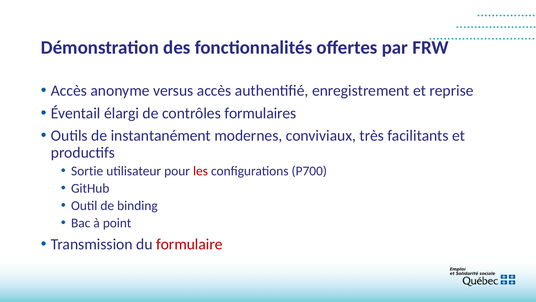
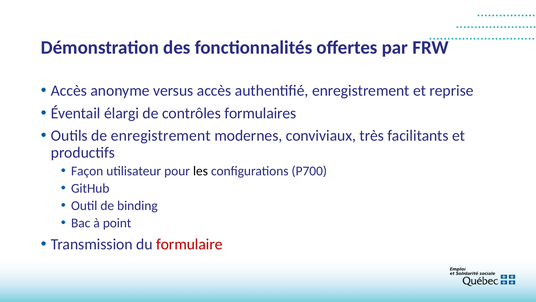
de instantanément: instantanément -> enregistrement
Sortie: Sortie -> Façon
les colour: red -> black
